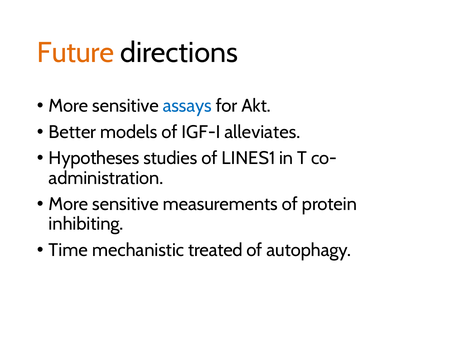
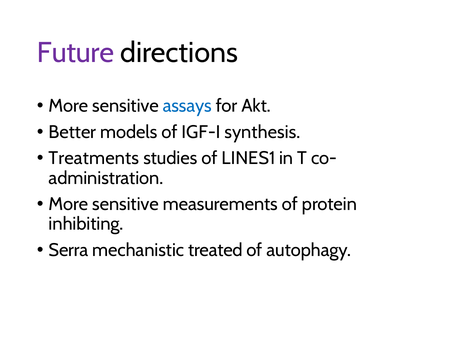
Future colour: orange -> purple
alleviates: alleviates -> synthesis
Hypotheses: Hypotheses -> Treatments
Time: Time -> Serra
